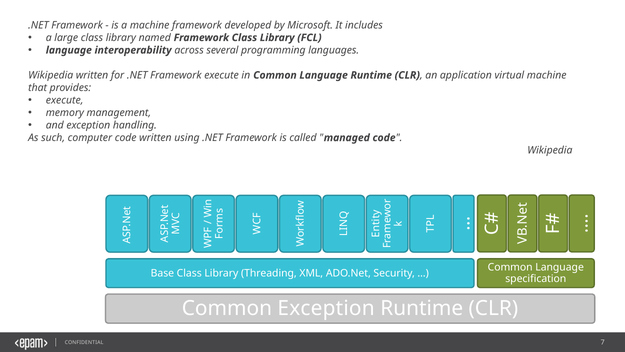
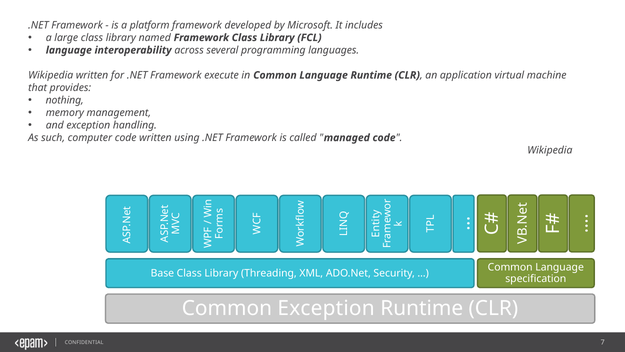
a machine: machine -> platform
execute at (65, 100): execute -> nothing
